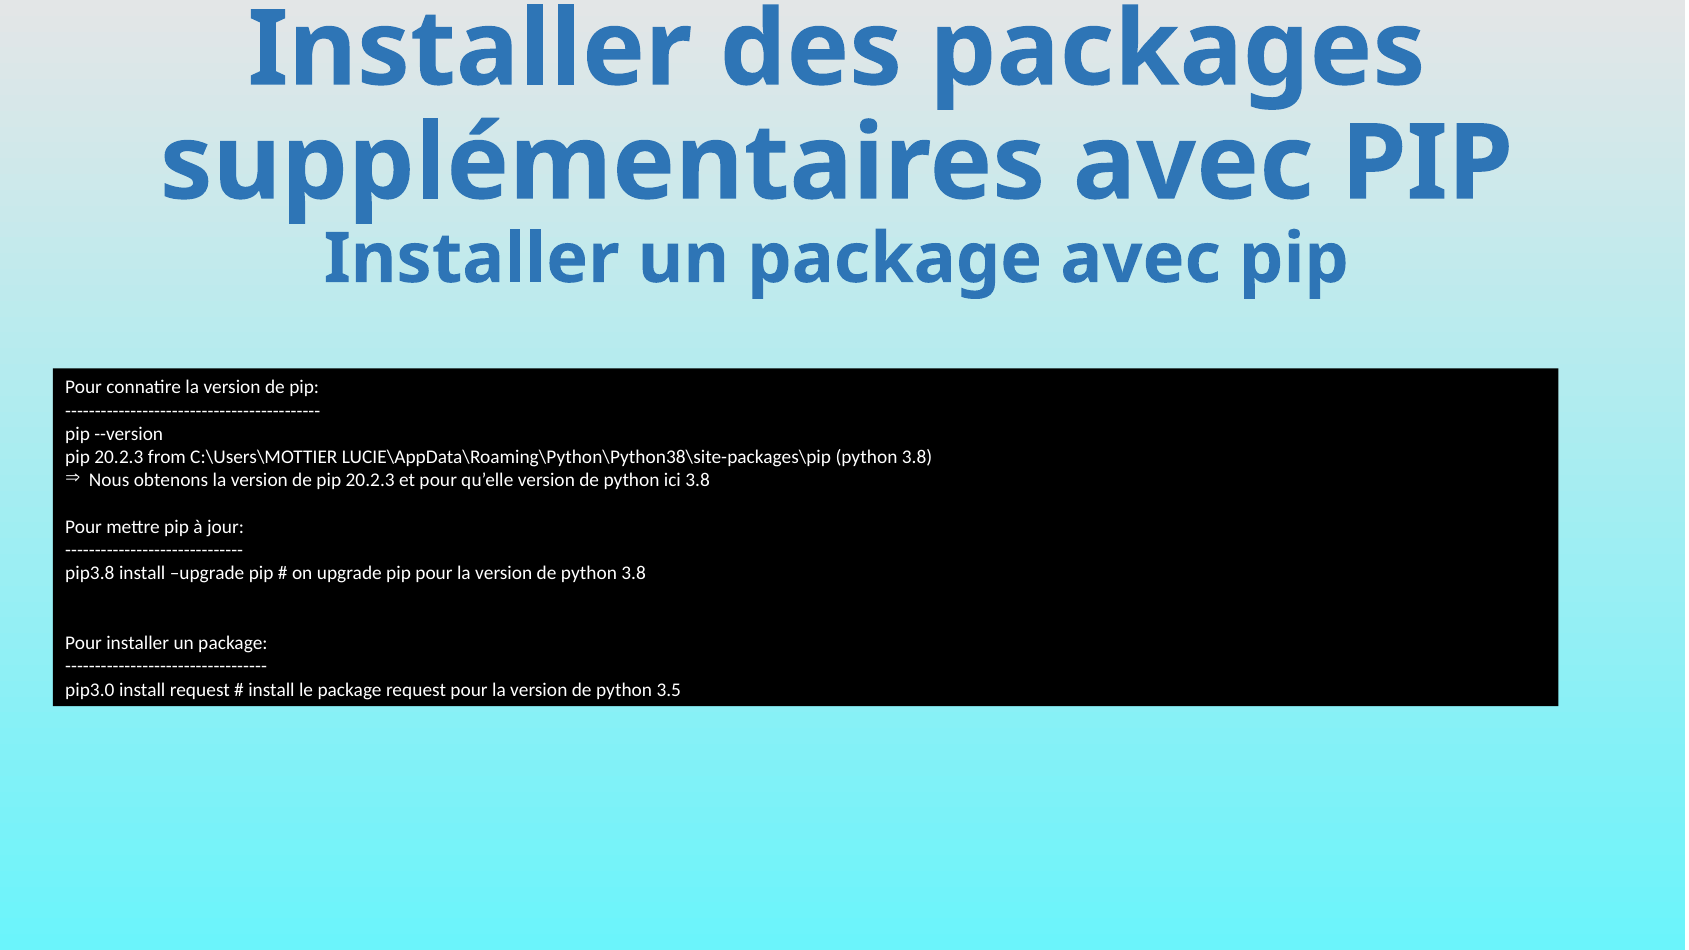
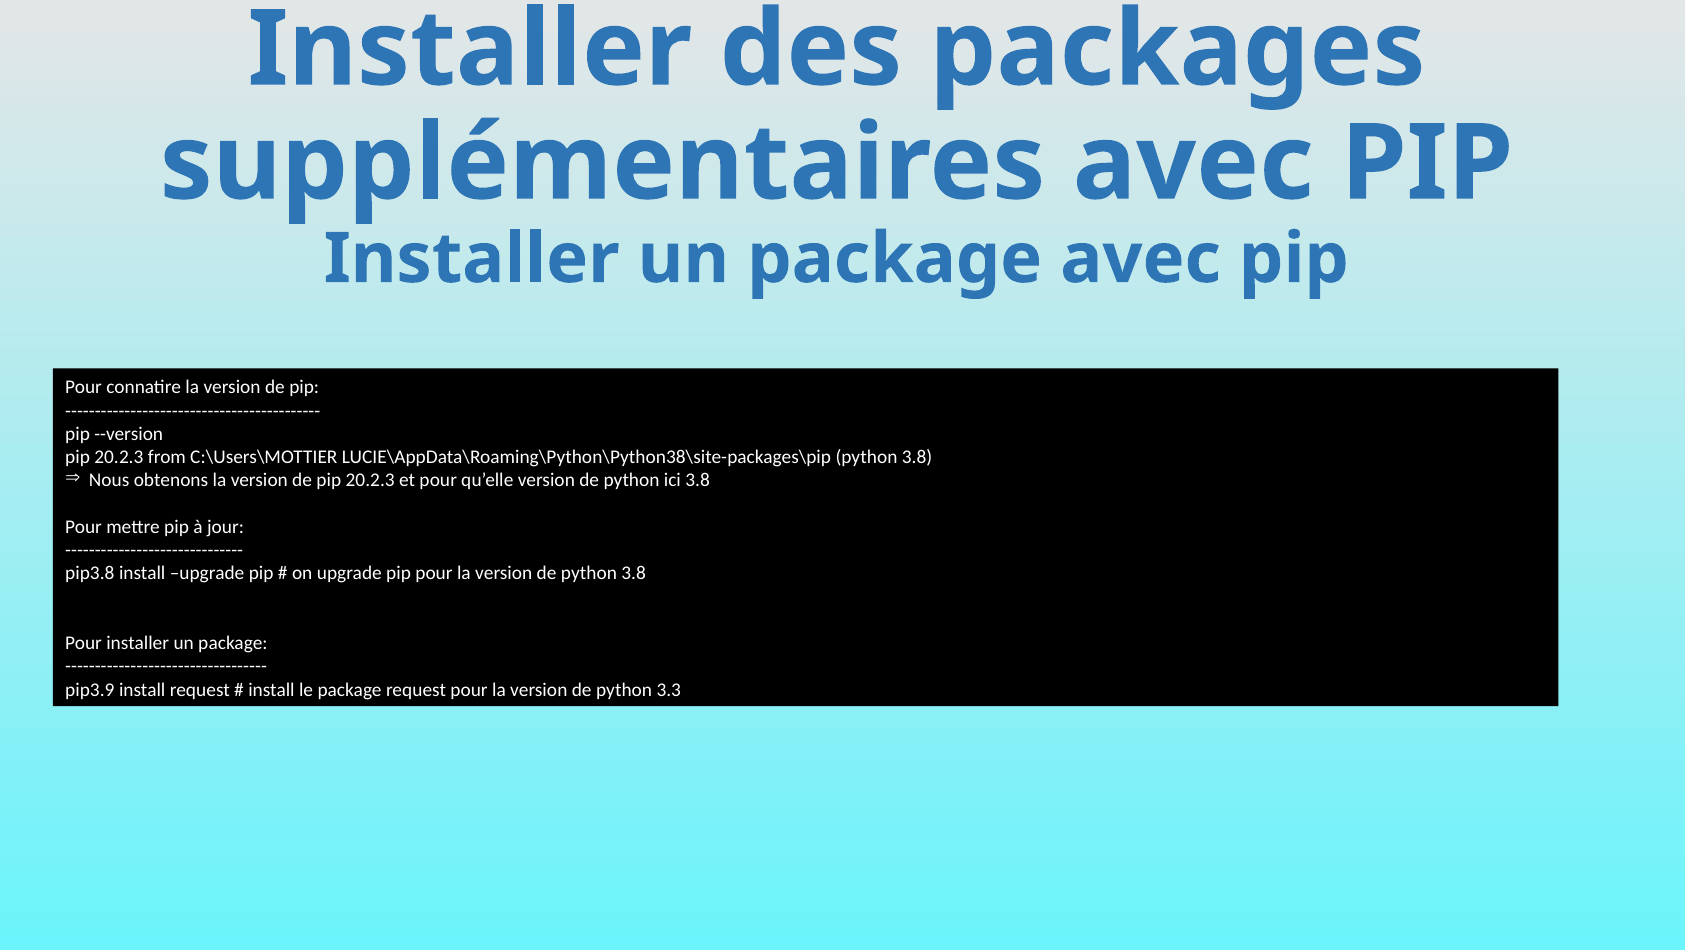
pip3.0: pip3.0 -> pip3.9
3.5: 3.5 -> 3.3
